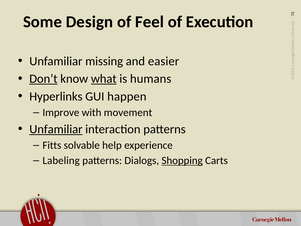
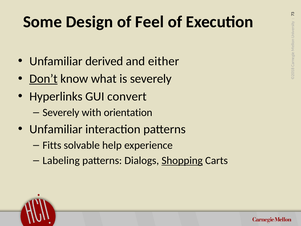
missing: missing -> derived
easier: easier -> either
what underline: present -> none
is humans: humans -> severely
happen: happen -> convert
Improve at (61, 112): Improve -> Severely
movement: movement -> orientation
Unfamiliar at (56, 129) underline: present -> none
